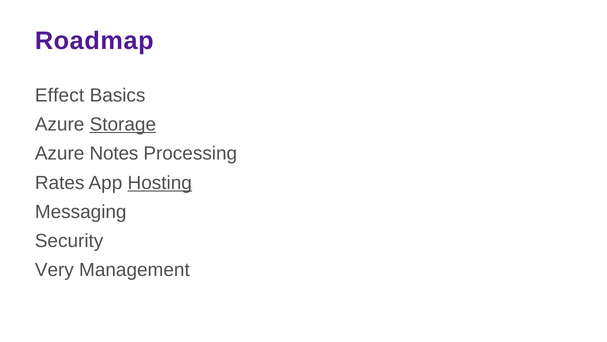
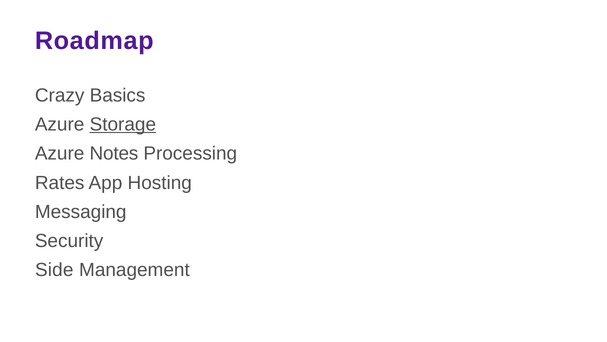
Effect: Effect -> Crazy
Hosting underline: present -> none
Very: Very -> Side
